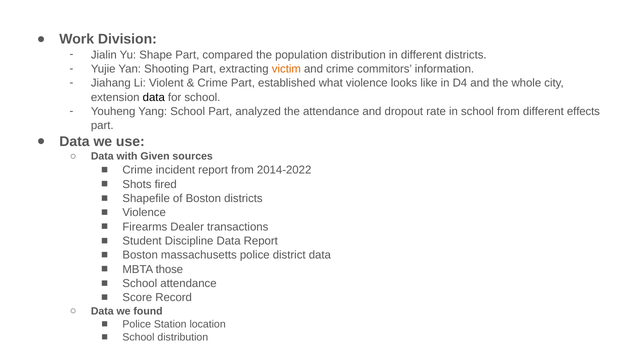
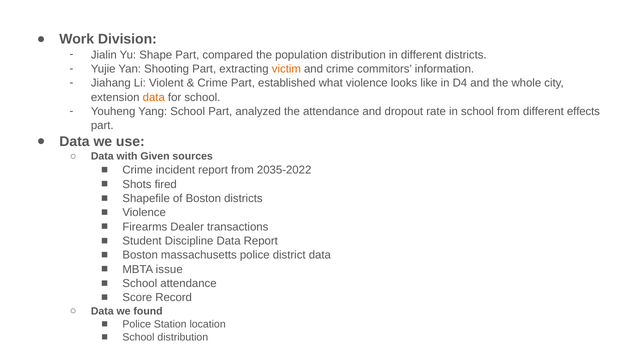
data at (154, 97) colour: black -> orange
2014-2022: 2014-2022 -> 2035-2022
those: those -> issue
